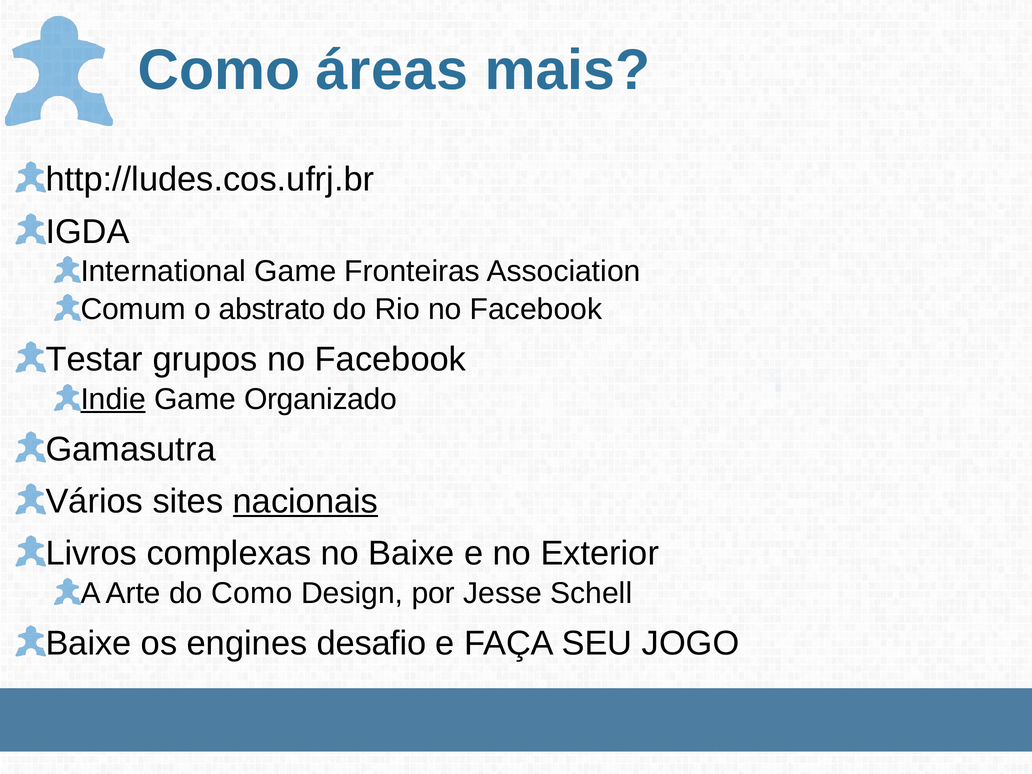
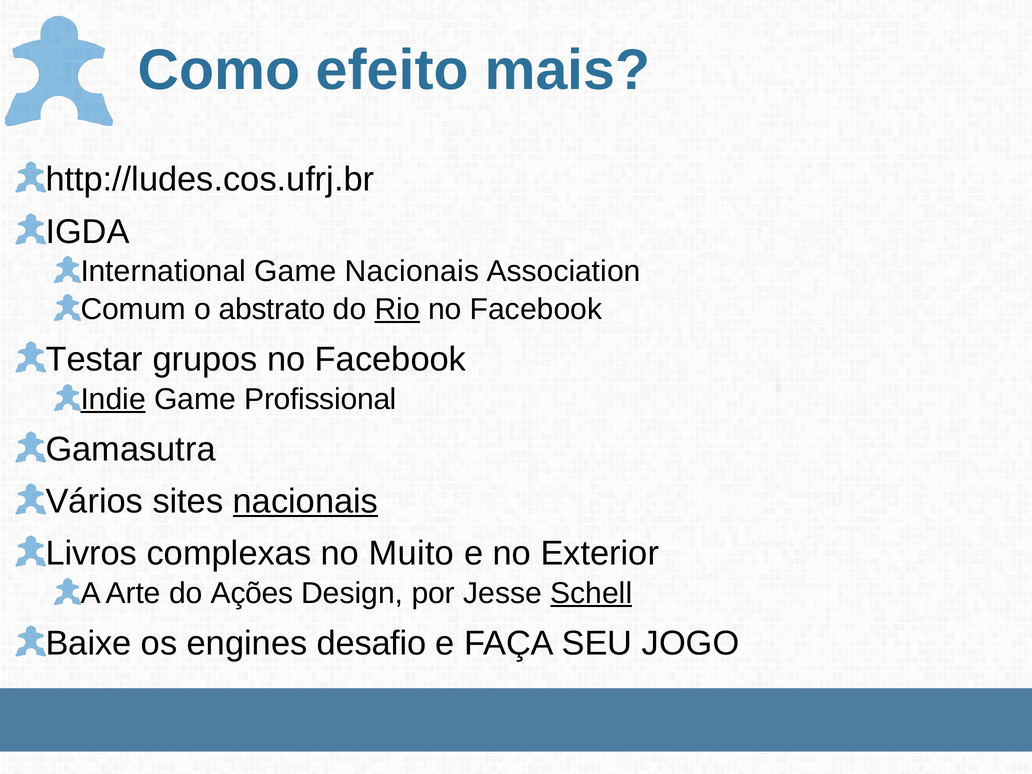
áreas: áreas -> efeito
Game Fronteiras: Fronteiras -> Nacionais
Rio underline: none -> present
Organizado: Organizado -> Profissional
no Baixe: Baixe -> Muito
do Como: Como -> Ações
Schell underline: none -> present
